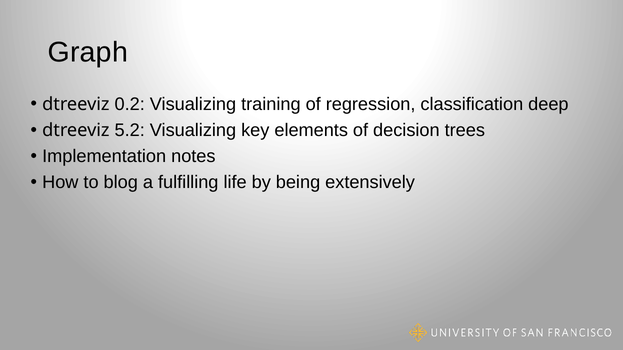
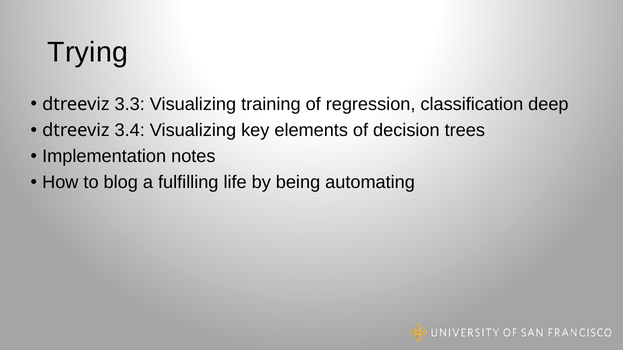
Graph: Graph -> Trying
0.2: 0.2 -> 3.3
5.2: 5.2 -> 3.4
extensively: extensively -> automating
